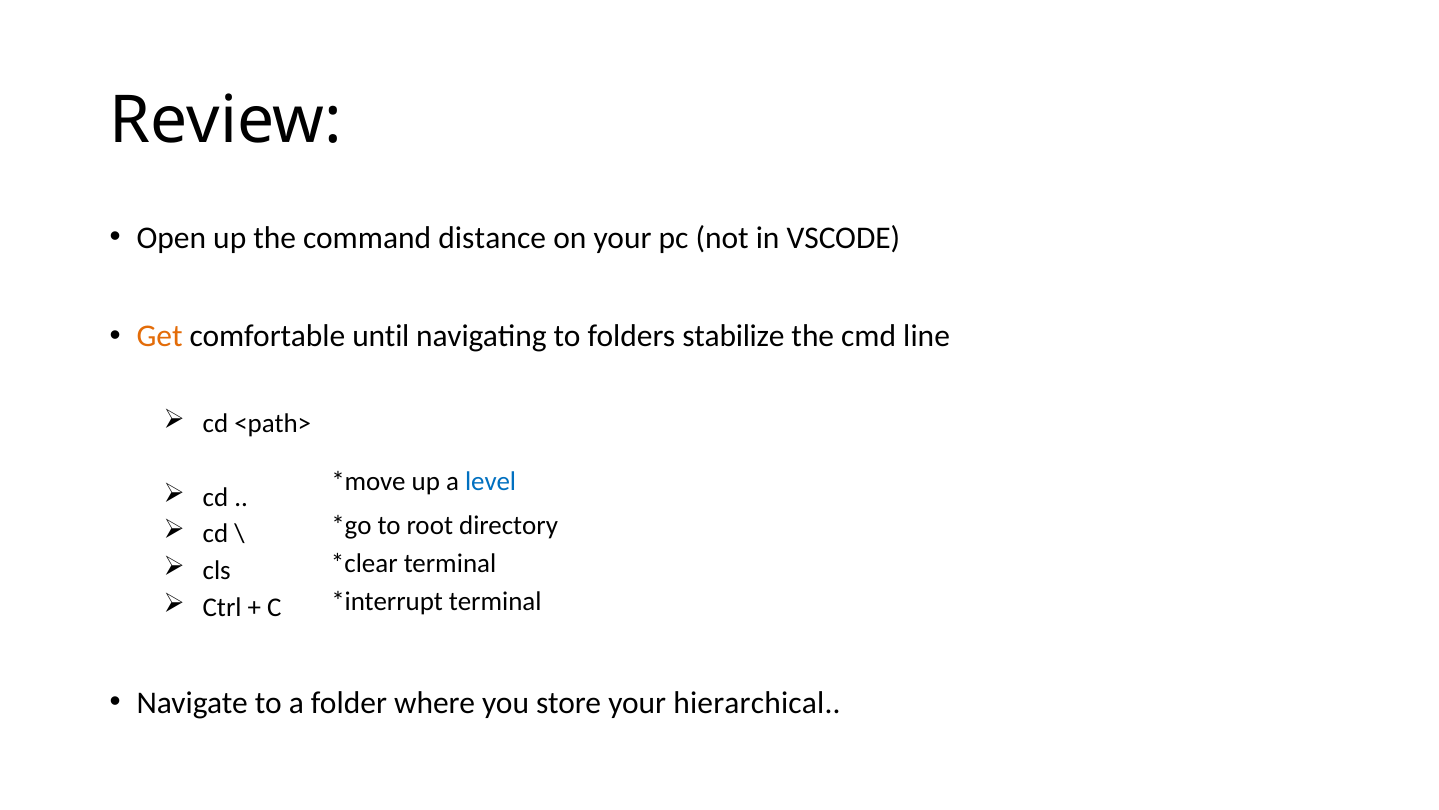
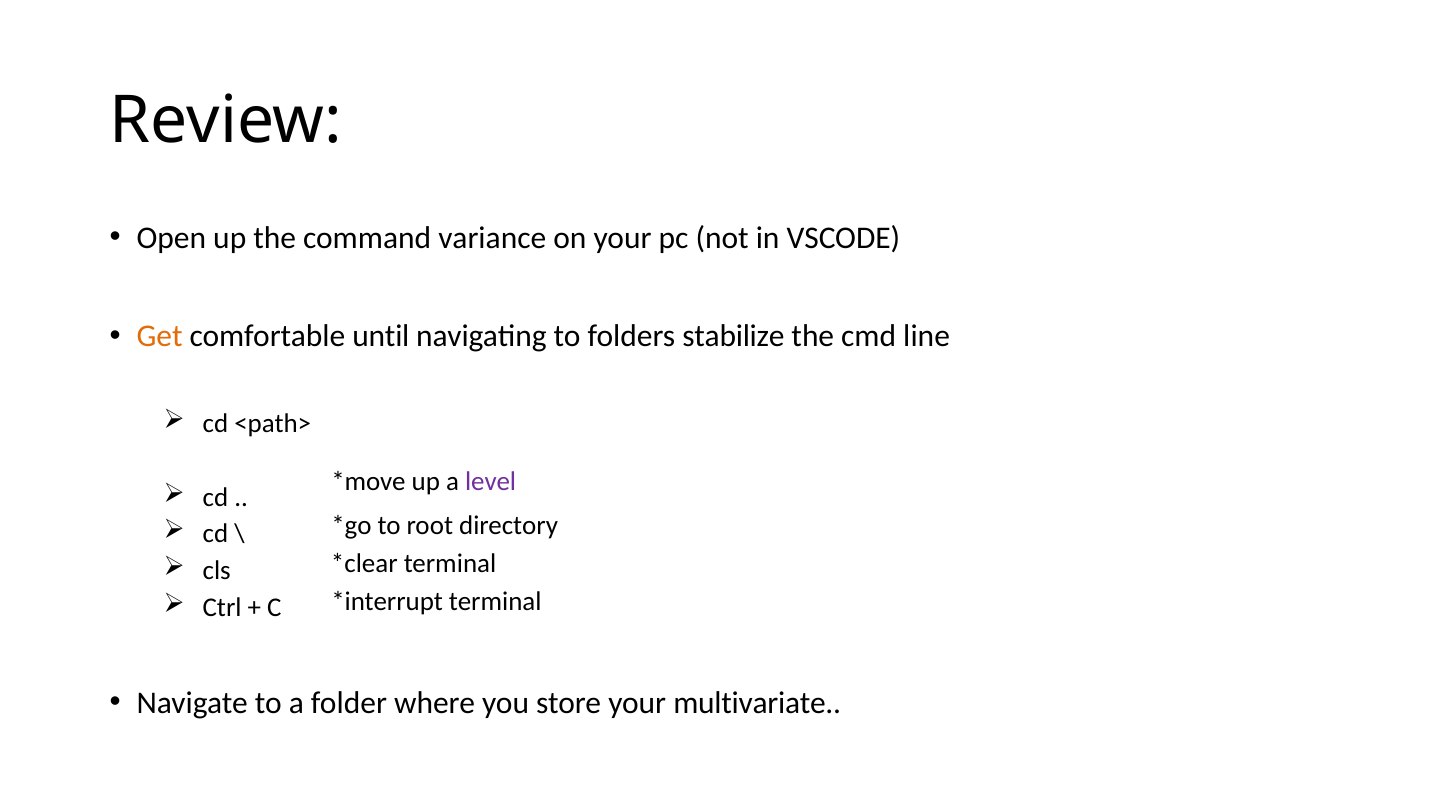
distance: distance -> variance
level colour: blue -> purple
hierarchical: hierarchical -> multivariate
